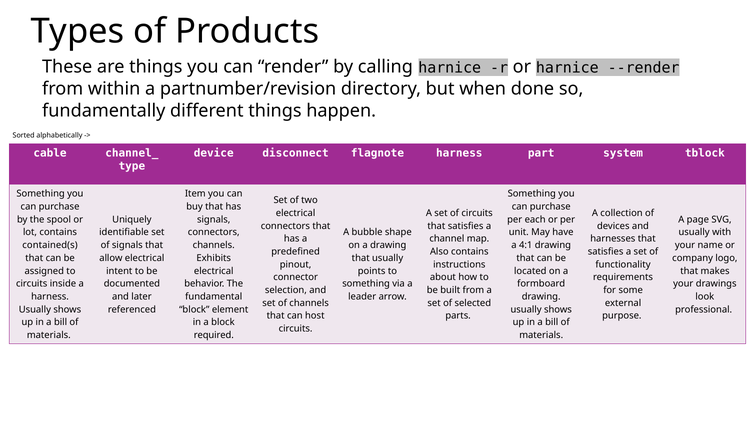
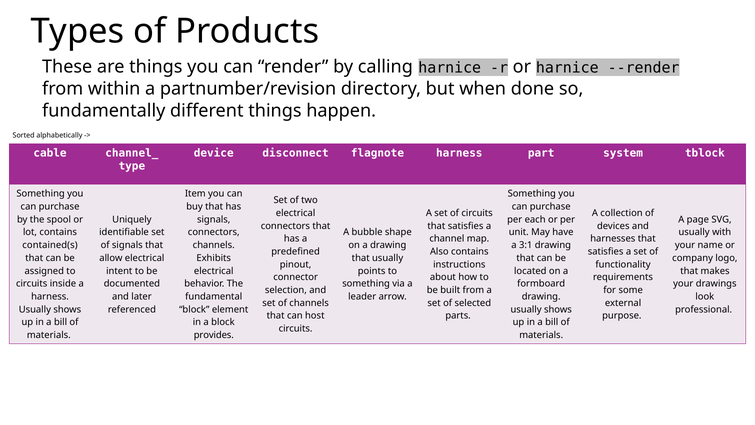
4:1: 4:1 -> 3:1
required: required -> provides
